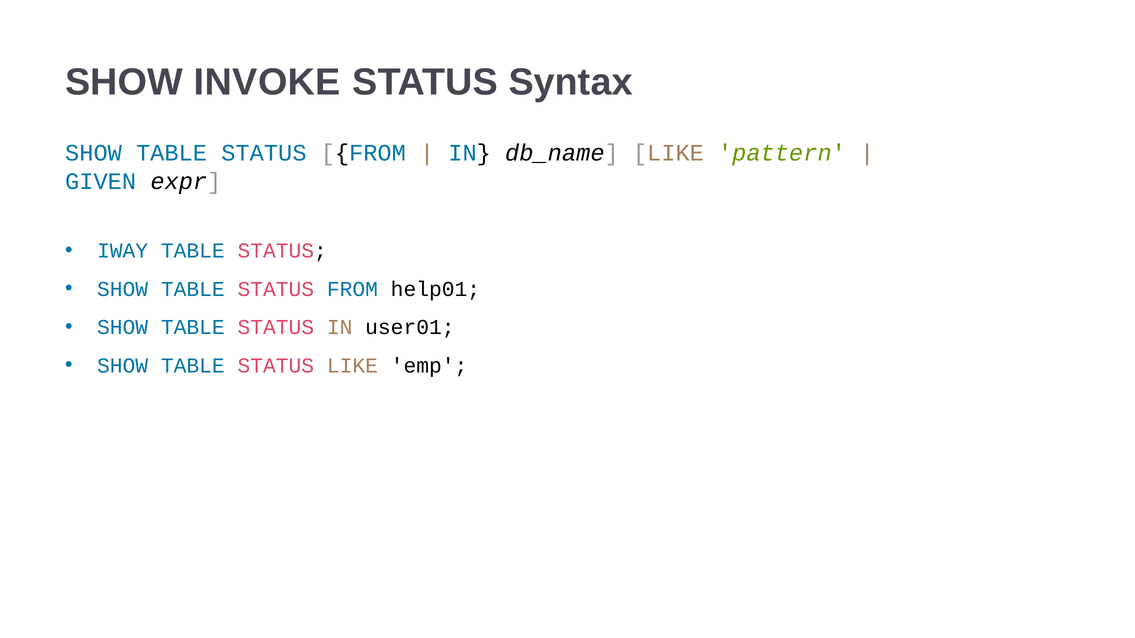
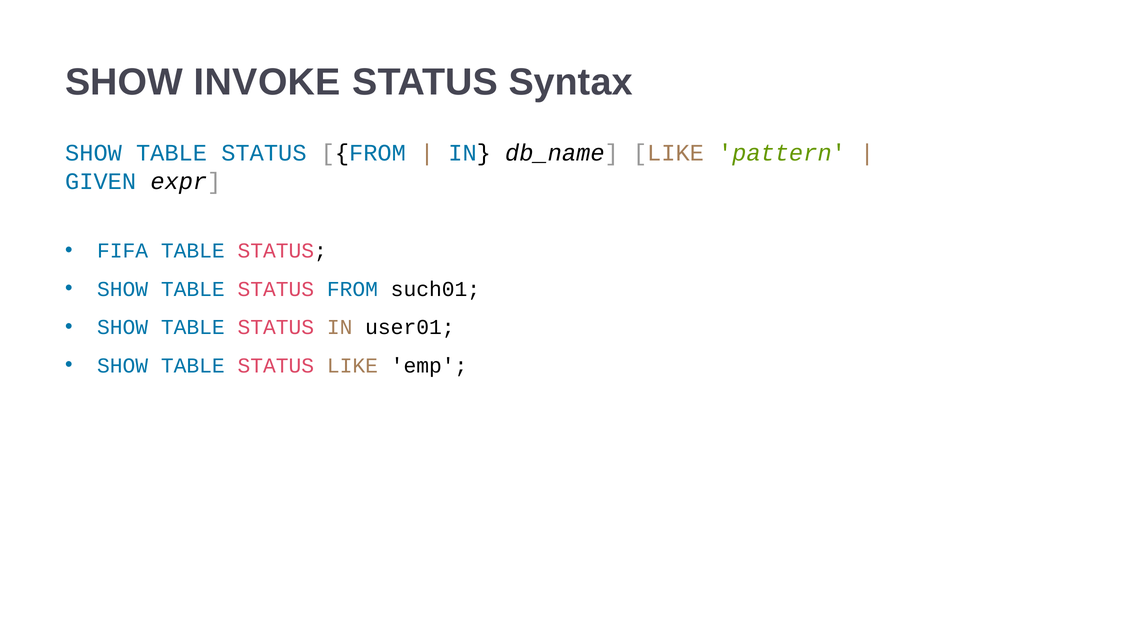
IWAY: IWAY -> FIFA
help01: help01 -> such01
